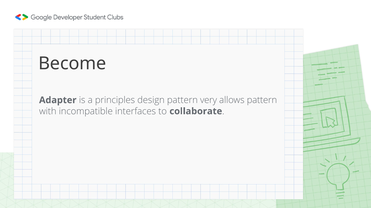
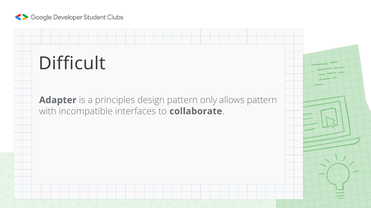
Become: Become -> Difficult
very: very -> only
